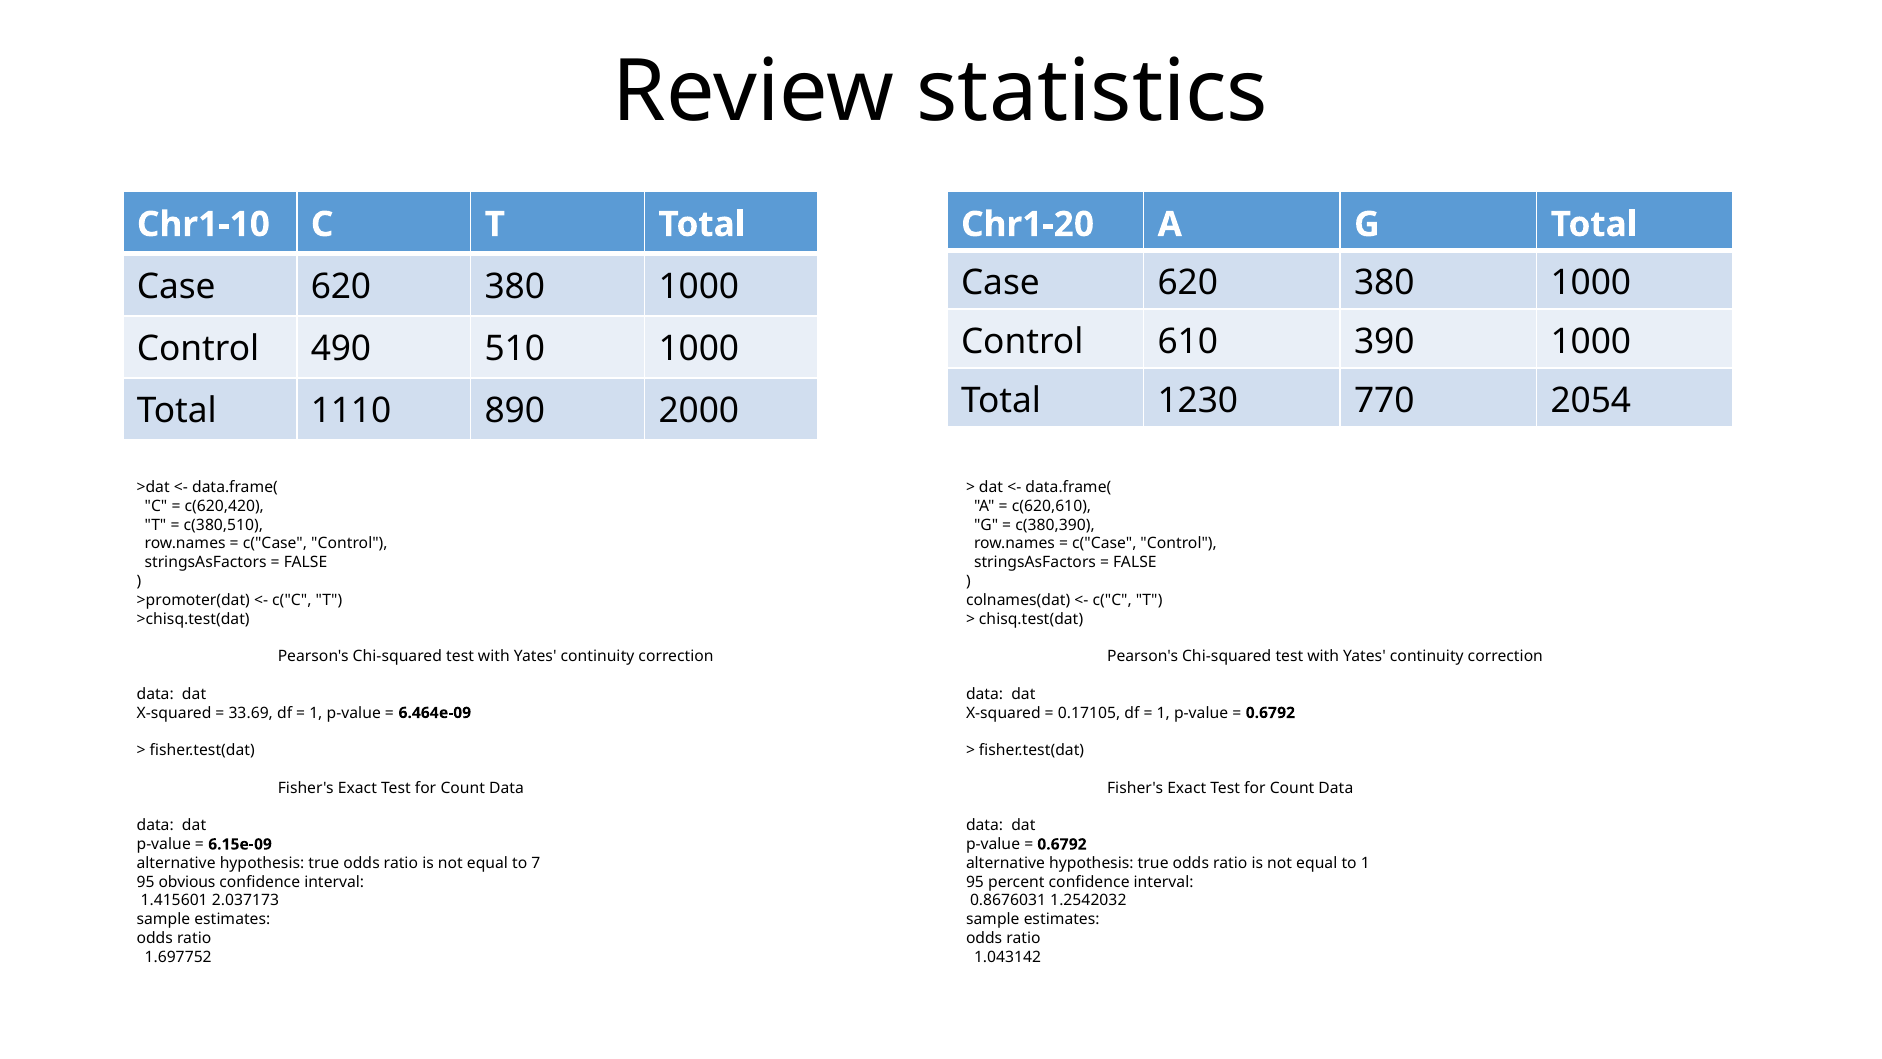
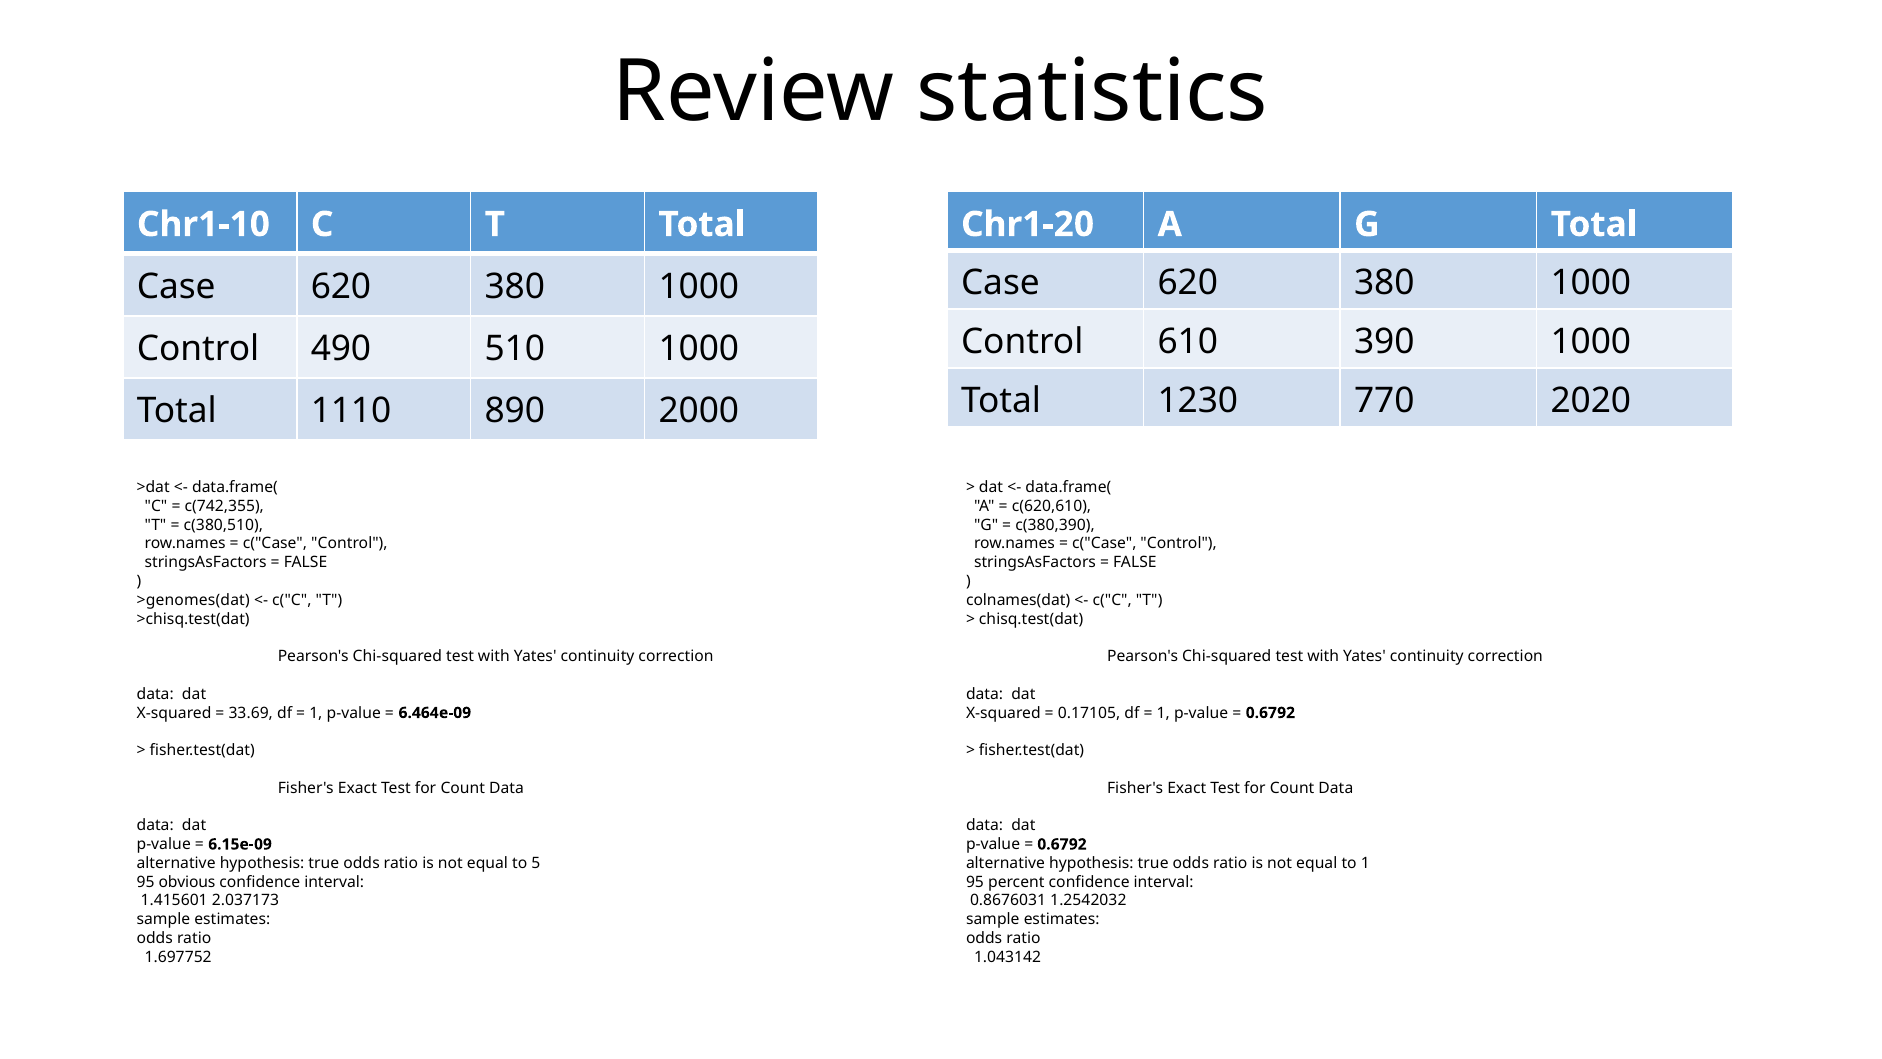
2054: 2054 -> 2020
c(620,420: c(620,420 -> c(742,355
>promoter(dat: >promoter(dat -> >genomes(dat
7: 7 -> 5
